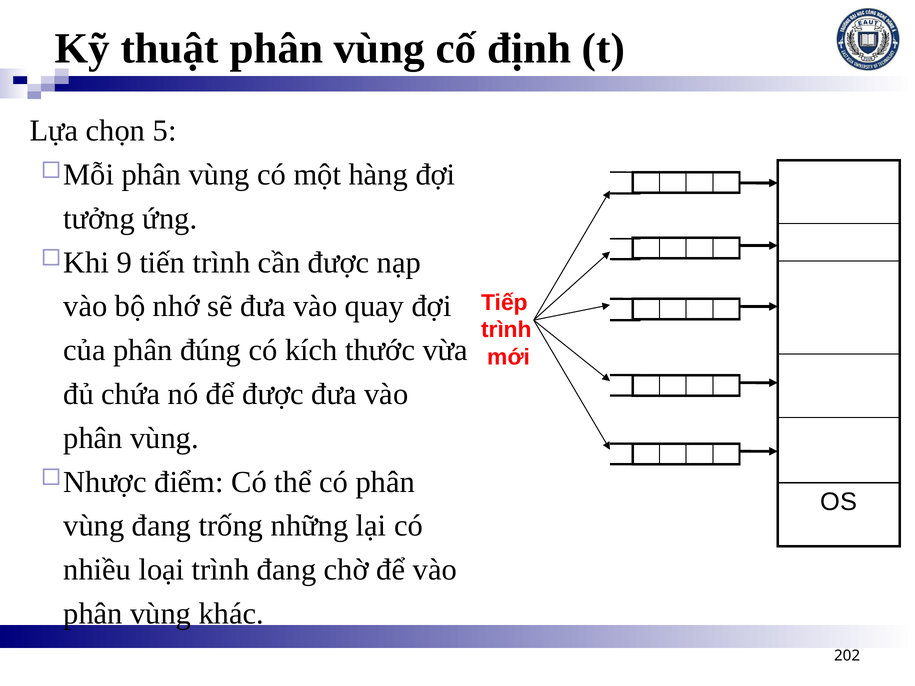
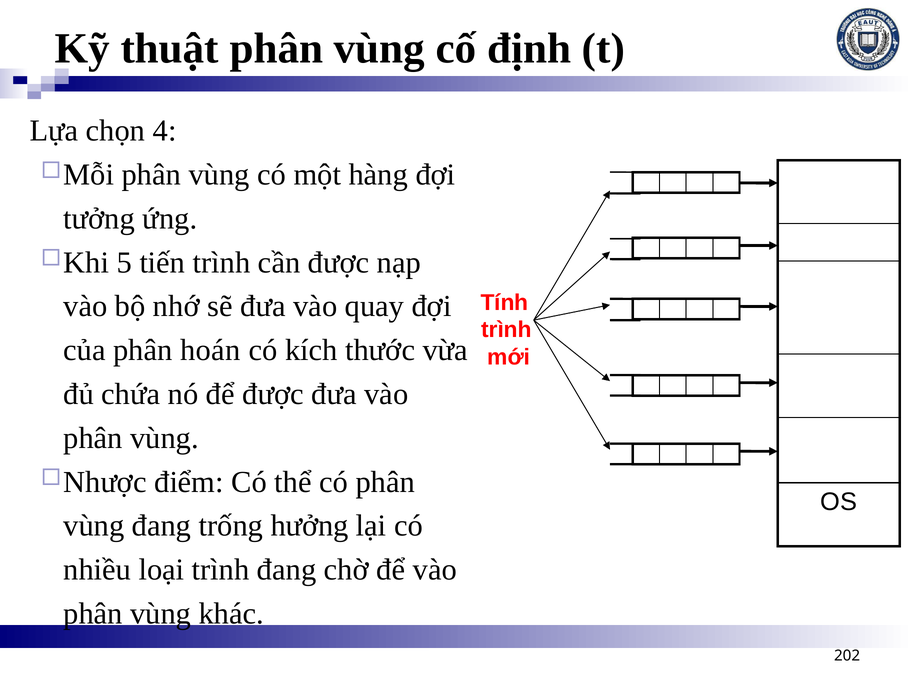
5: 5 -> 4
9: 9 -> 5
Tiếp: Tiếp -> Tính
đúng: đúng -> hoán
những: những -> hưởng
